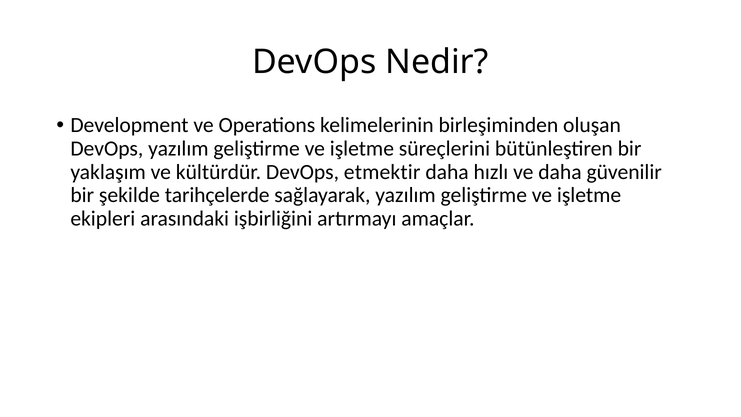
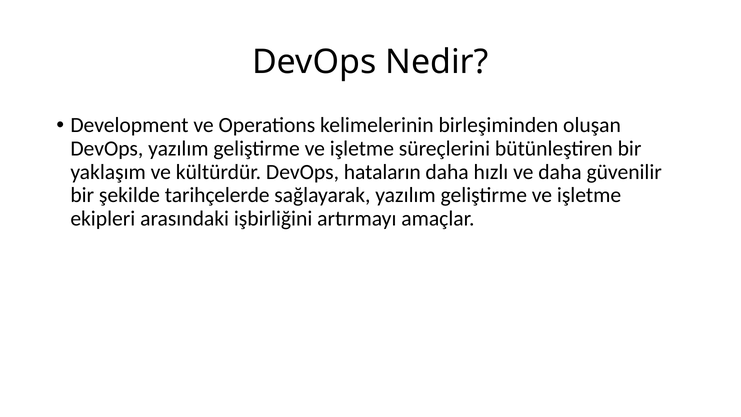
etmektir: etmektir -> hataların
